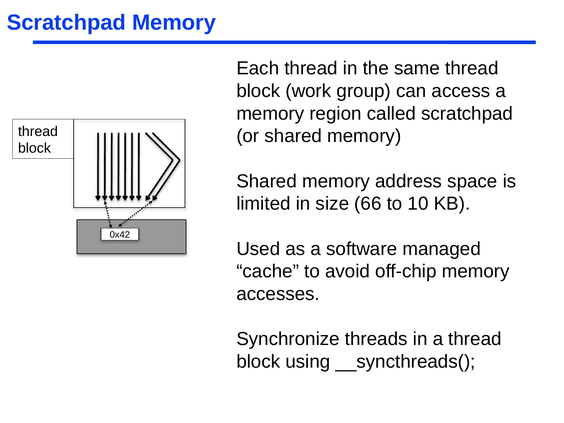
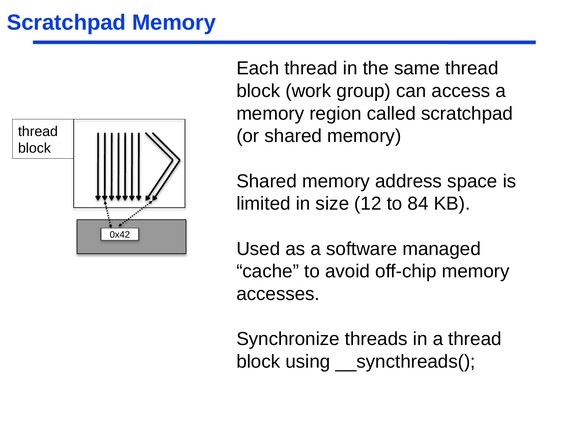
66: 66 -> 12
10: 10 -> 84
